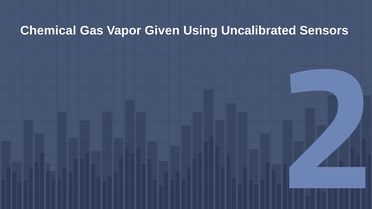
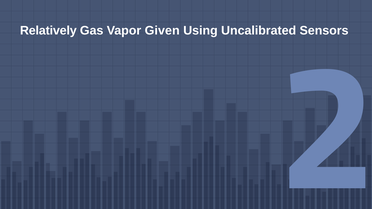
Chemical: Chemical -> Relatively
